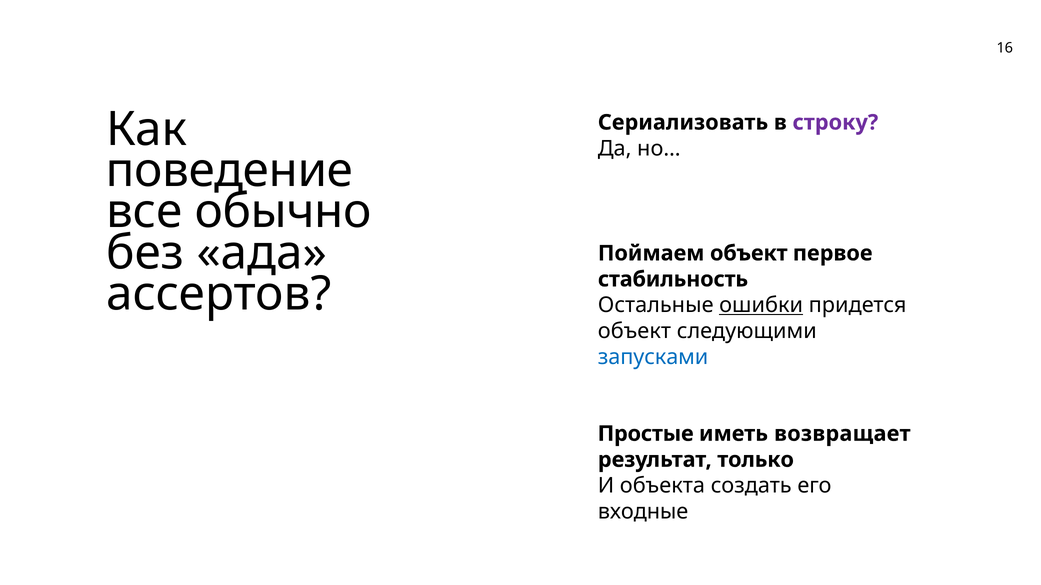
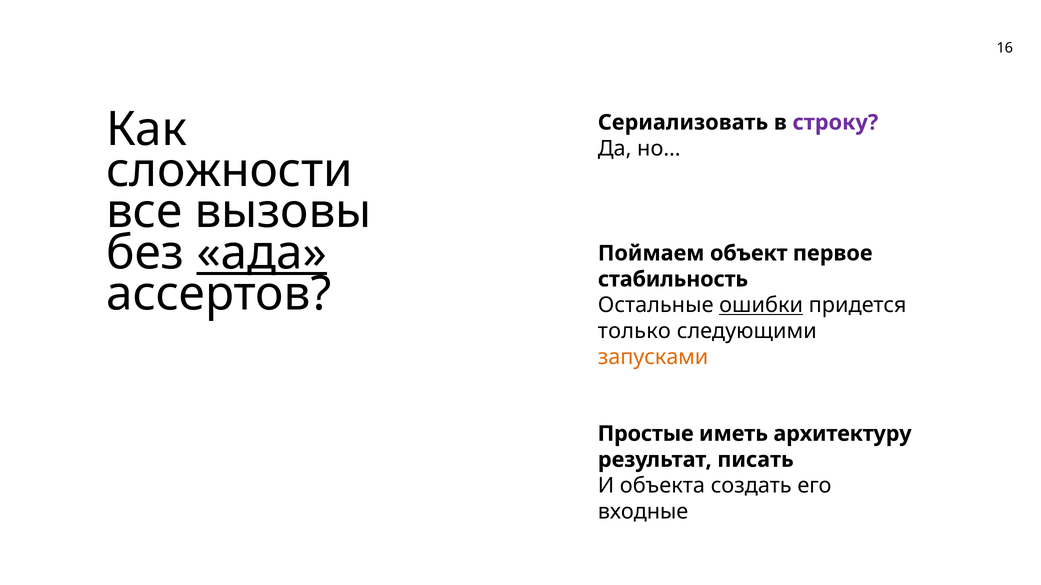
поведение: поведение -> сложности
обычно: обычно -> вызовы
ада underline: none -> present
объект at (634, 332): объект -> только
запусками colour: blue -> orange
возвращает: возвращает -> архитектуру
только: только -> писать
